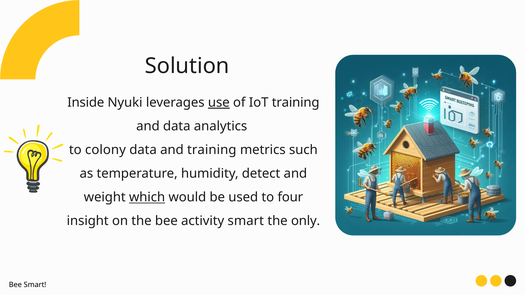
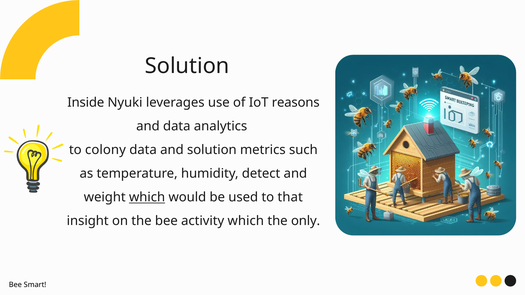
use underline: present -> none
IoT training: training -> reasons
and training: training -> solution
four: four -> that
activity smart: smart -> which
